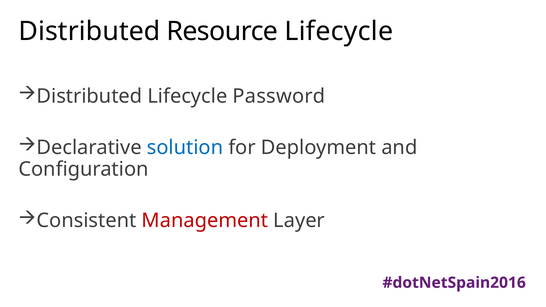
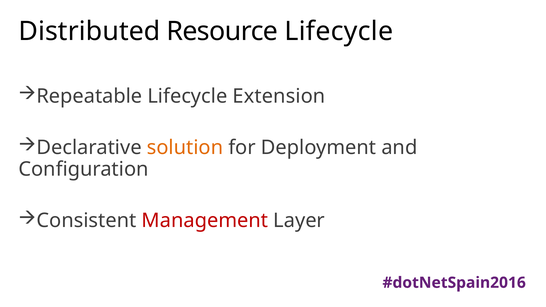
Distributed at (89, 96): Distributed -> Repeatable
Password: Password -> Extension
solution colour: blue -> orange
